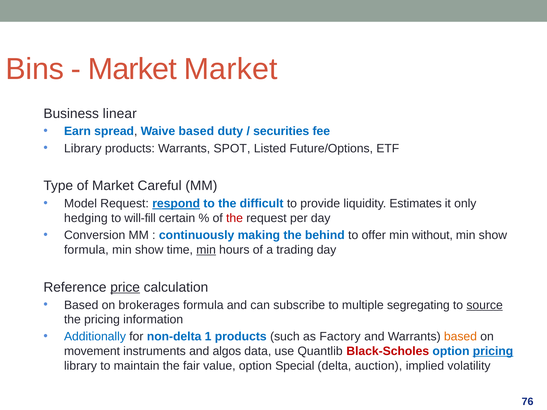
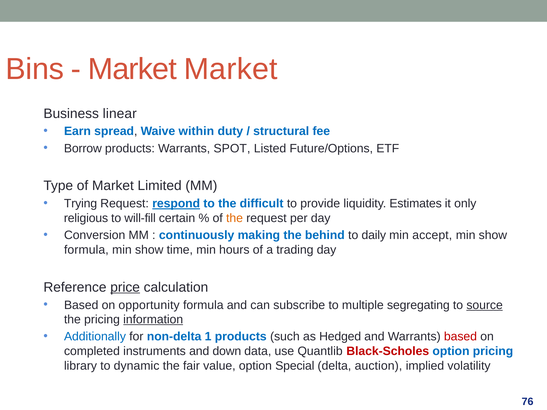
Waive based: based -> within
securities: securities -> structural
Library at (83, 148): Library -> Borrow
Careful: Careful -> Limited
Model: Model -> Trying
hedging: hedging -> religious
the at (235, 218) colour: red -> orange
offer: offer -> daily
without: without -> accept
min at (206, 250) underline: present -> none
brokerages: brokerages -> opportunity
information underline: none -> present
Factory: Factory -> Hedged
based at (460, 337) colour: orange -> red
movement: movement -> completed
algos: algos -> down
pricing at (493, 351) underline: present -> none
maintain: maintain -> dynamic
